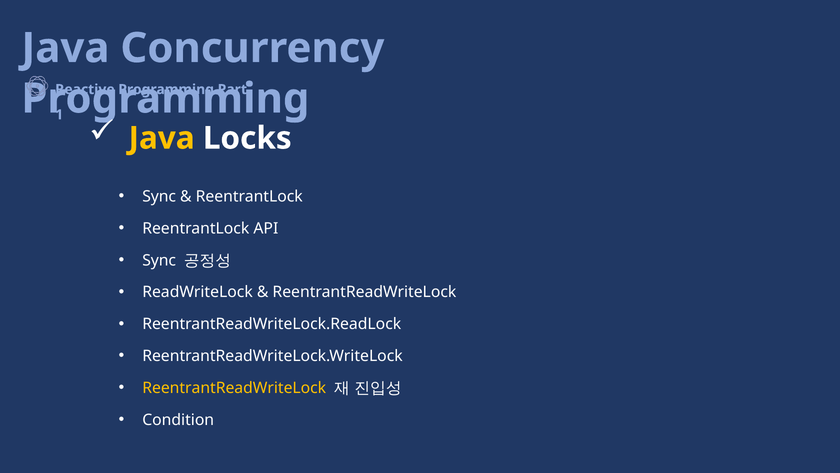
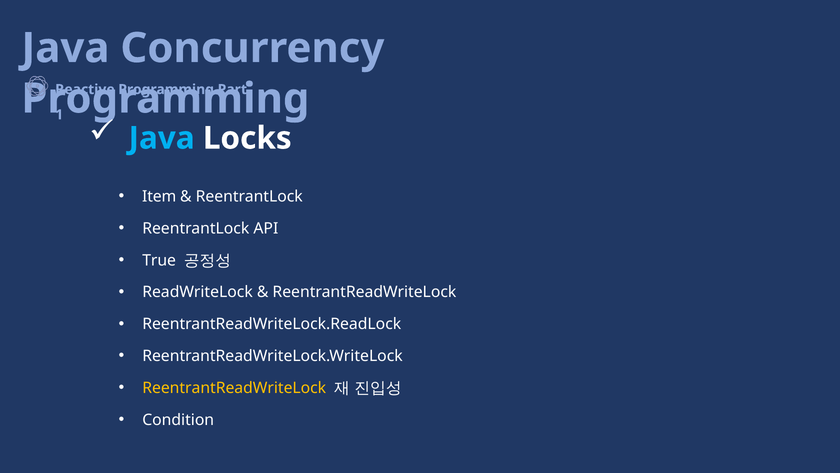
Java at (162, 138) colour: yellow -> light blue
Sync at (159, 196): Sync -> Item
Sync at (159, 260): Sync -> True
